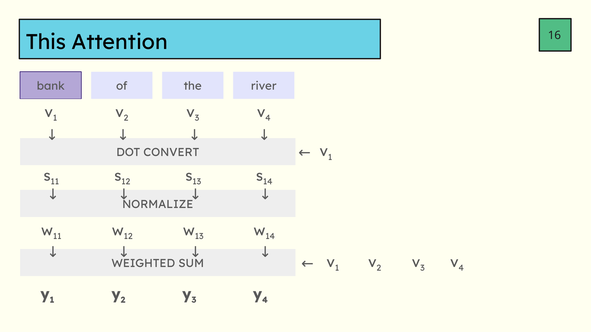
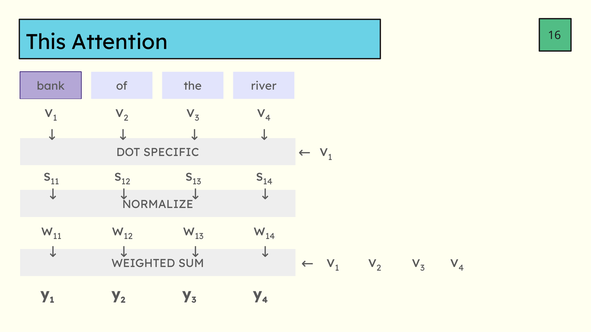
CONVERT: CONVERT -> SPECIFIC
